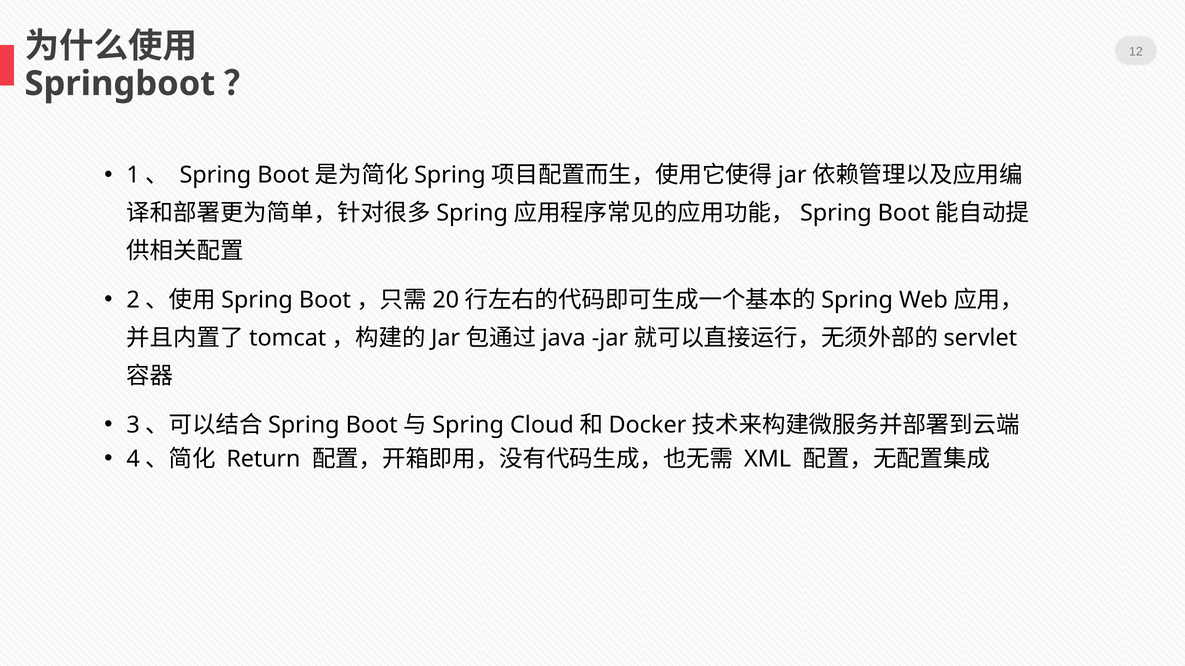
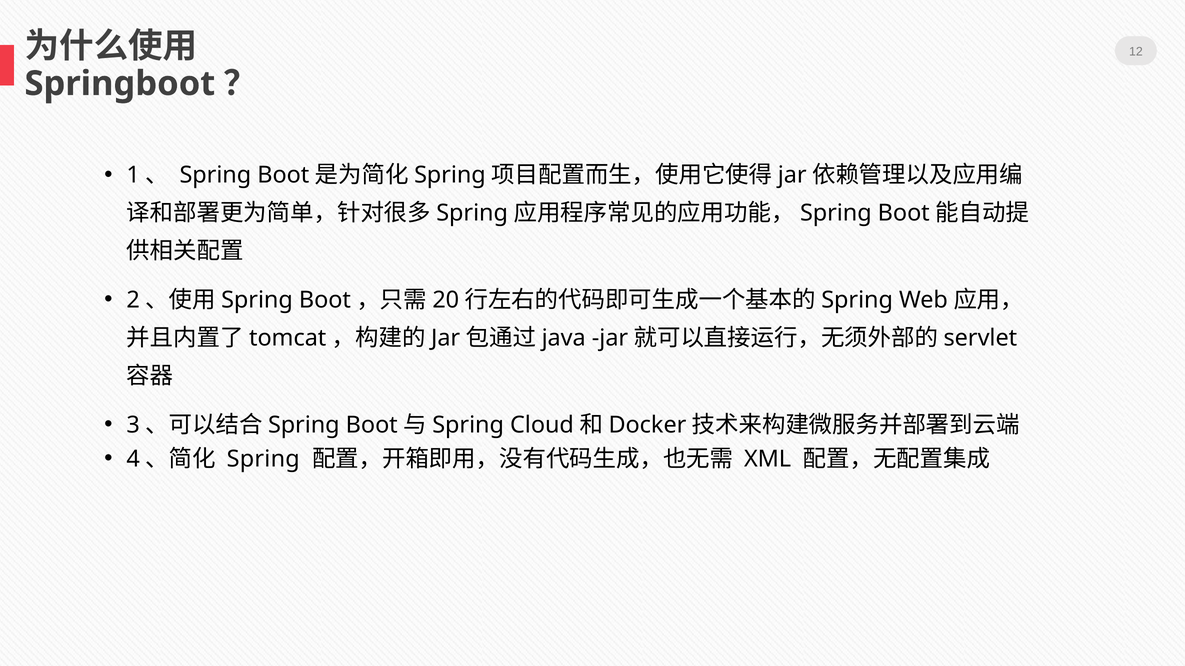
Return at (263, 459): Return -> Spring
